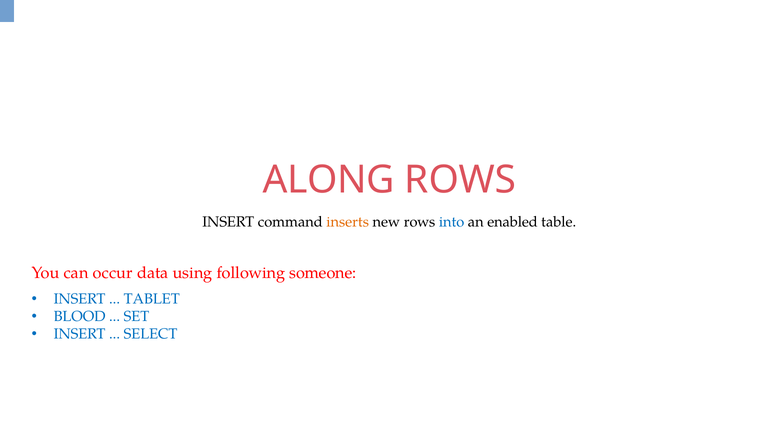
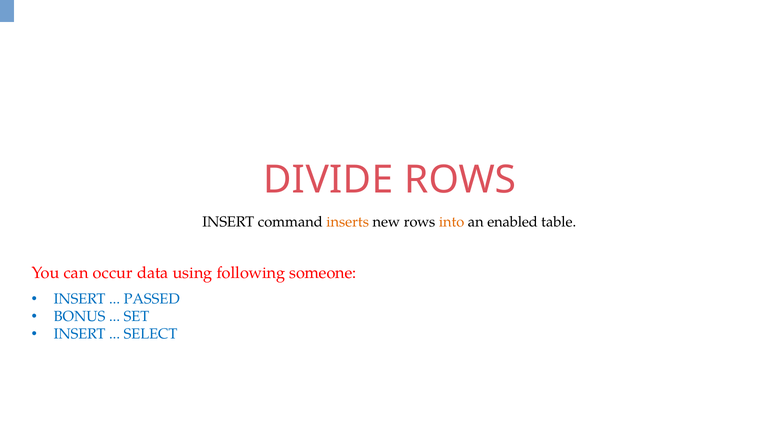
ALONG: ALONG -> DIVIDE
into colour: blue -> orange
TABLET: TABLET -> PASSED
BLOOD: BLOOD -> BONUS
